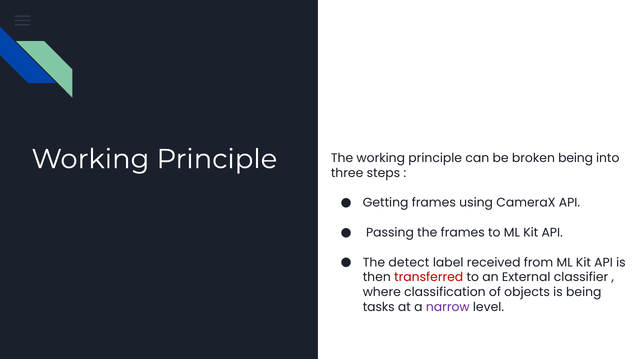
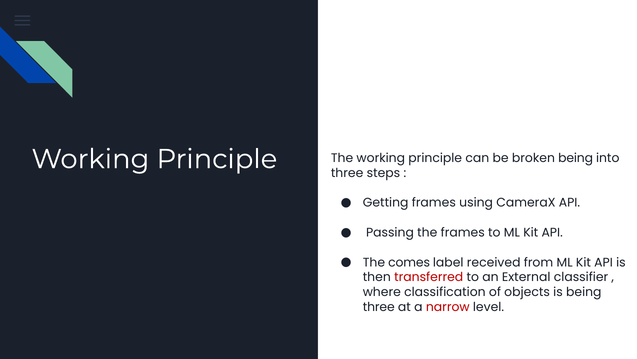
detect: detect -> comes
tasks at (379, 307): tasks -> three
narrow colour: purple -> red
